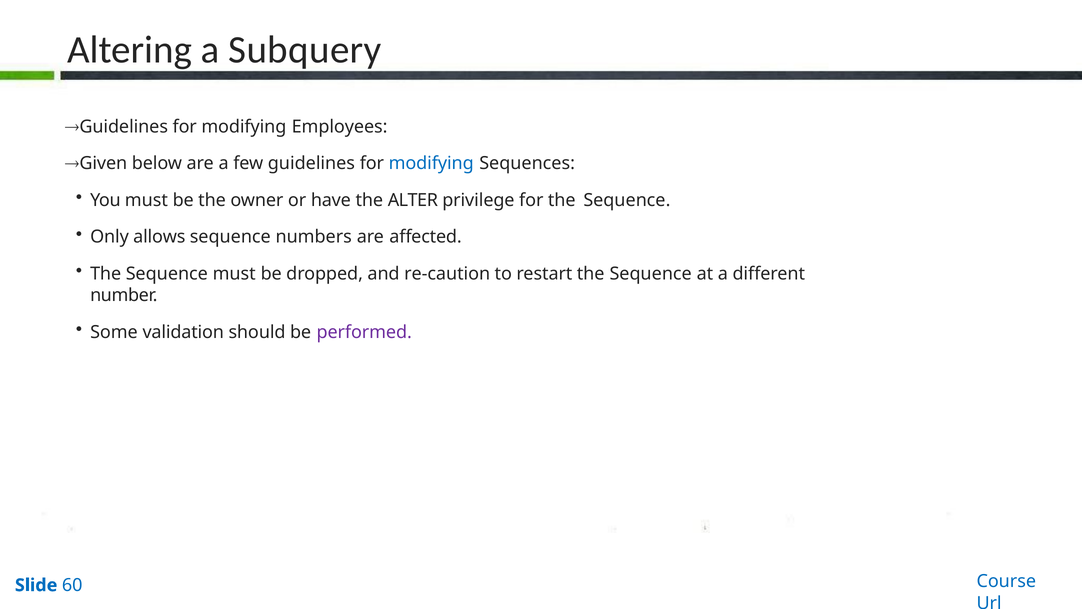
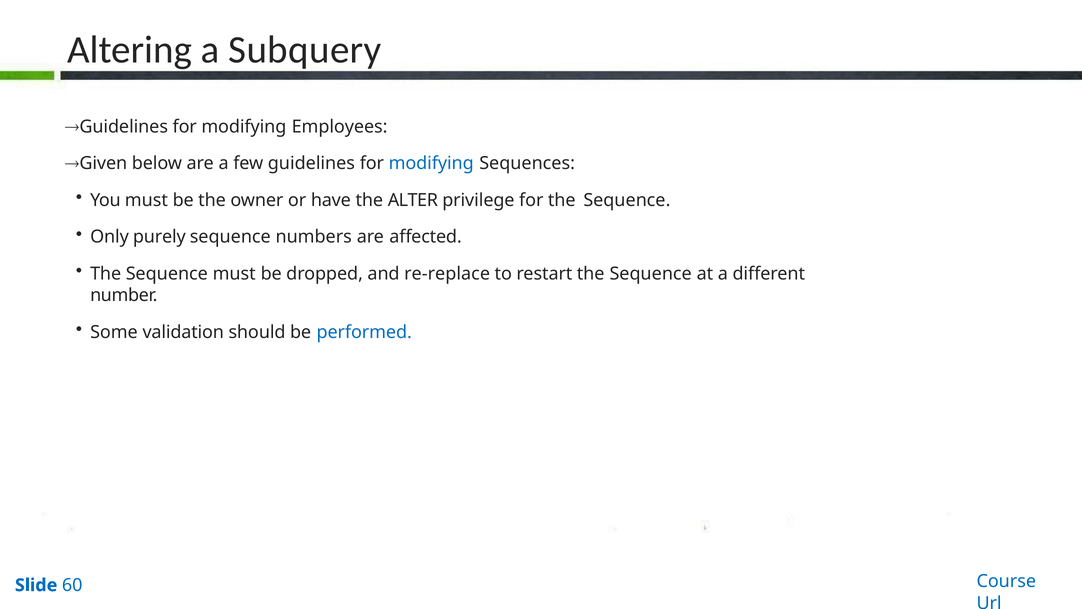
allows: allows -> purely
re-caution: re-caution -> re-replace
performed colour: purple -> blue
